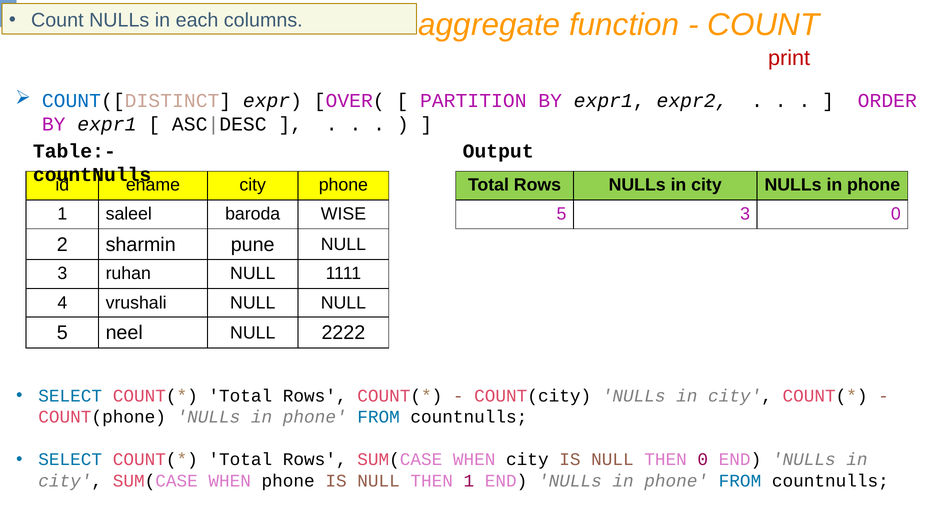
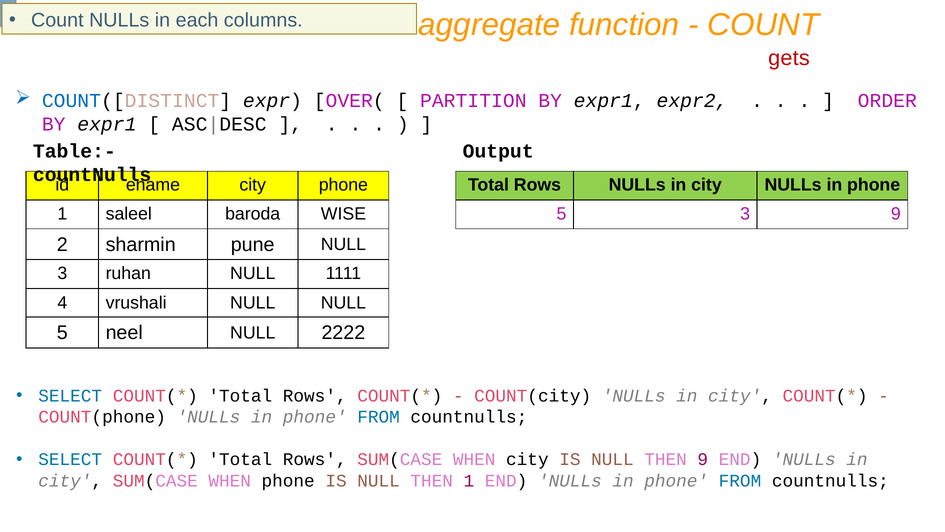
print: print -> gets
3 0: 0 -> 9
THEN 0: 0 -> 9
